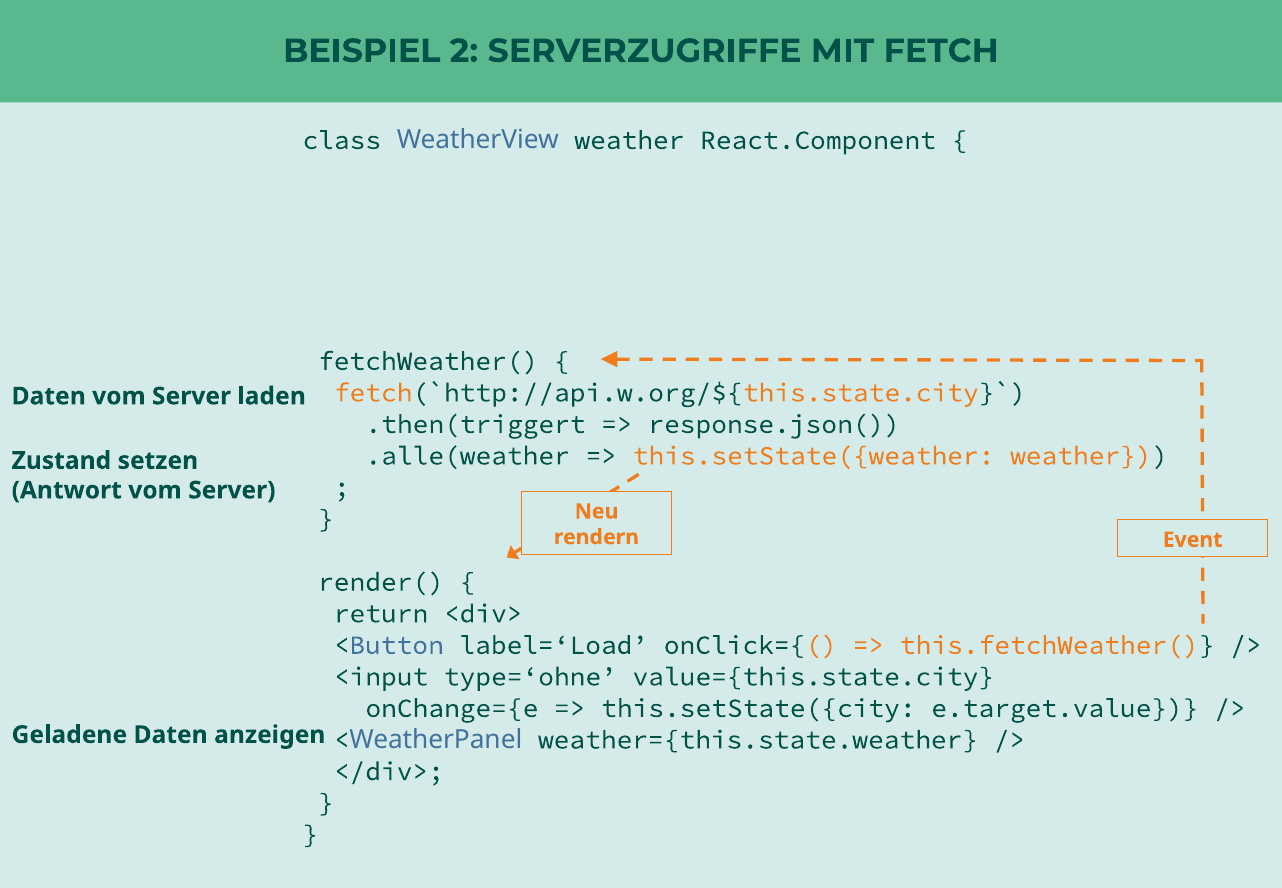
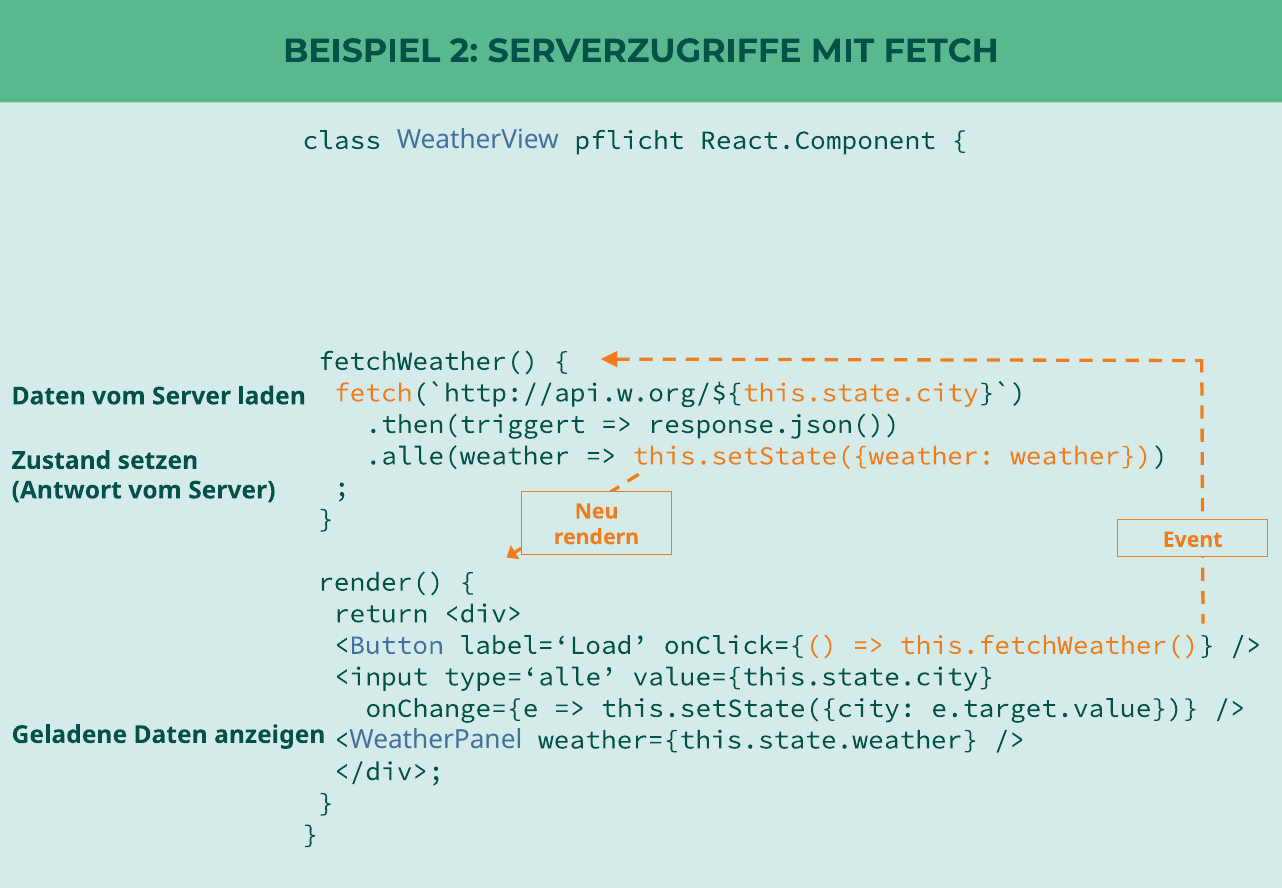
WeatherView weather: weather -> pflicht
type=‘ohne: type=‘ohne -> type=‘alle
